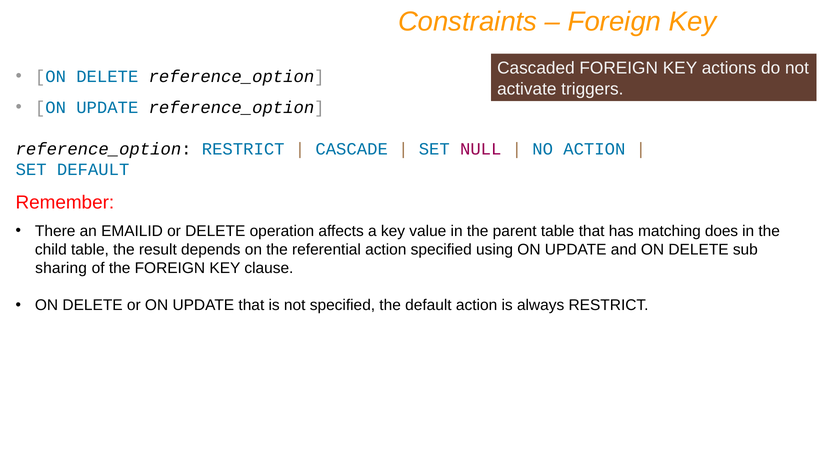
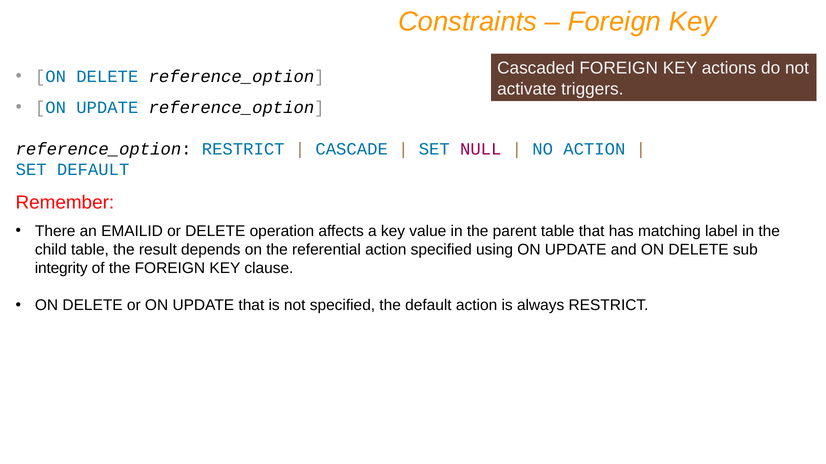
does: does -> label
sharing: sharing -> integrity
